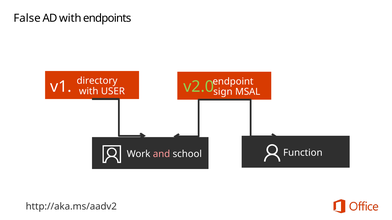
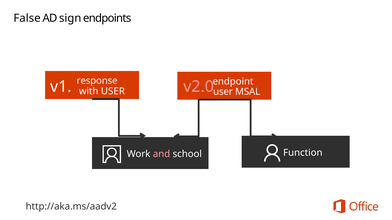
AD with: with -> sign
directory: directory -> response
v2.0 colour: light green -> pink
sign at (223, 92): sign -> user
